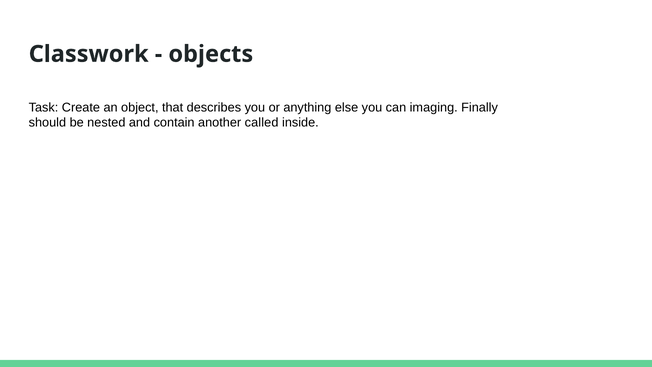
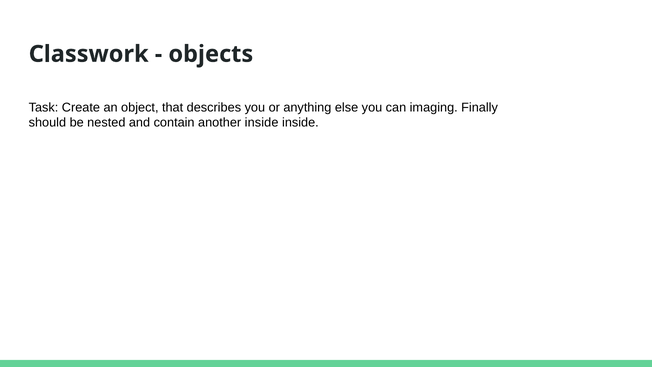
another called: called -> inside
